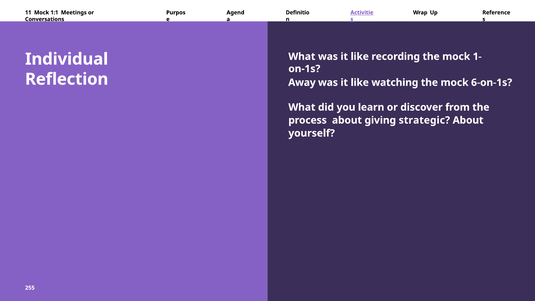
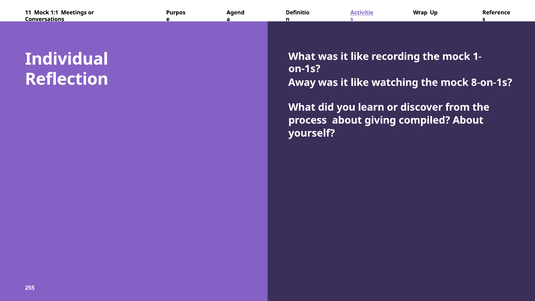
6-on-1s: 6-on-1s -> 8-on-1s
strategic: strategic -> compiled
